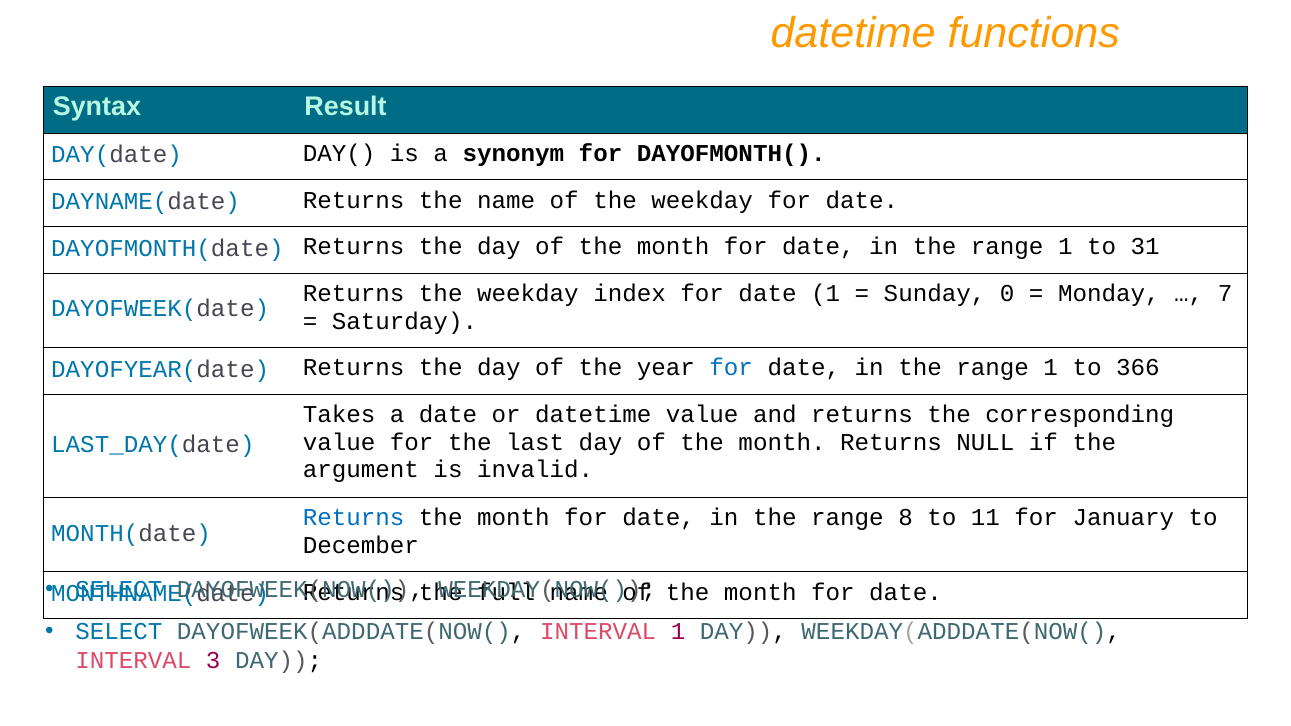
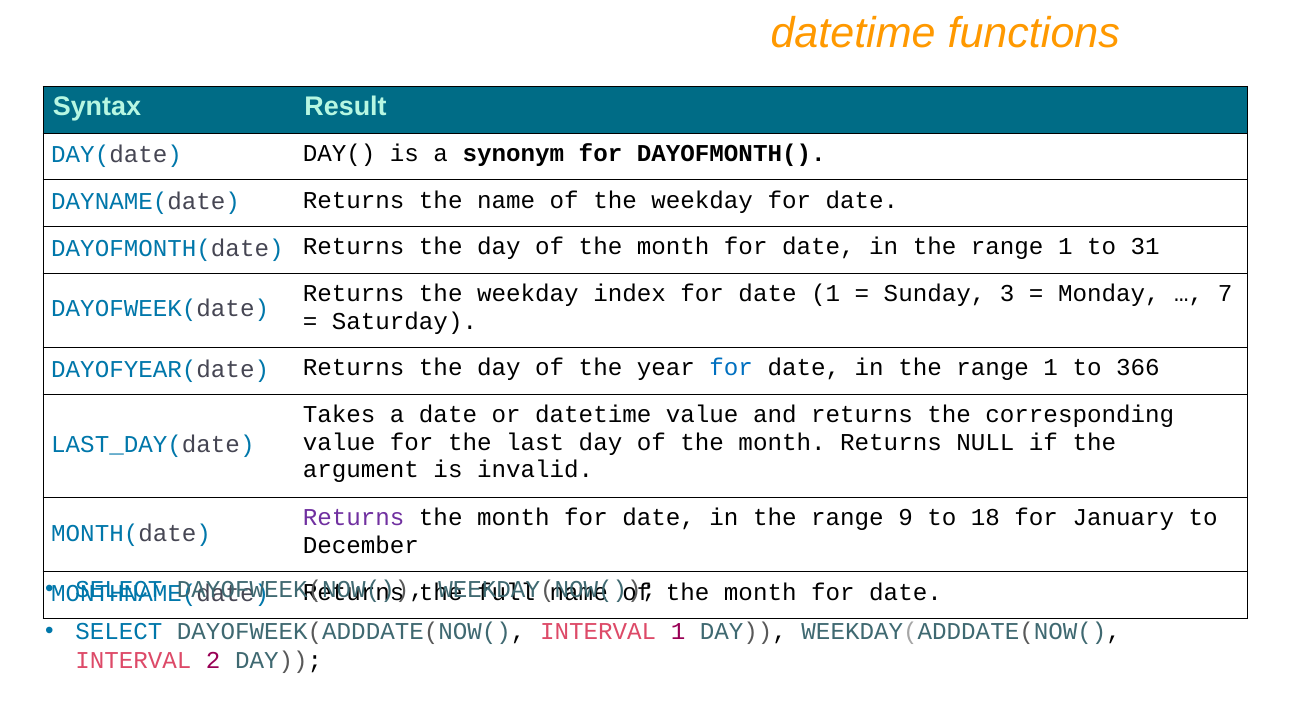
0: 0 -> 3
Returns at (354, 518) colour: blue -> purple
8: 8 -> 9
11: 11 -> 18
3: 3 -> 2
